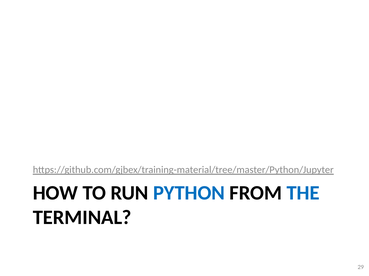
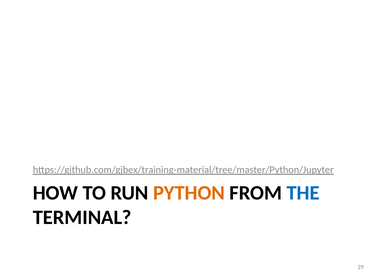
PYTHON colour: blue -> orange
